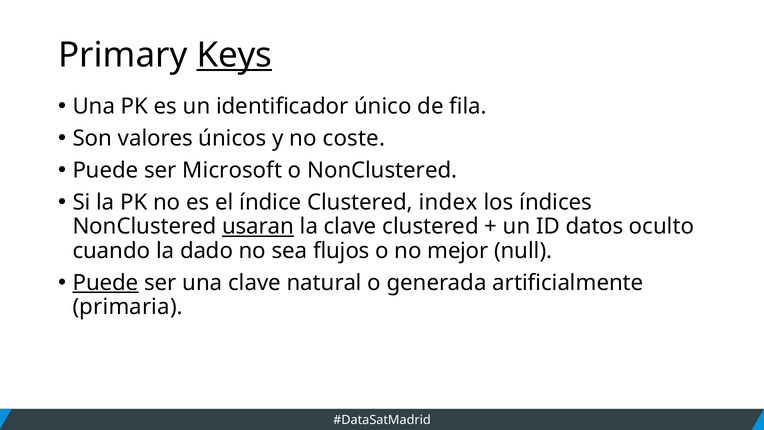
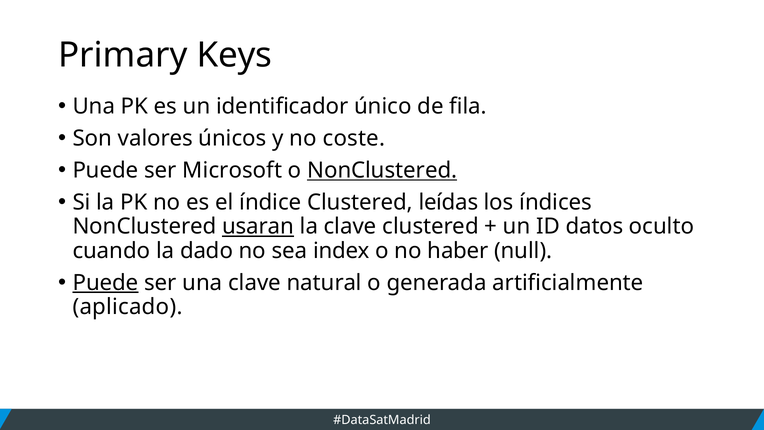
Keys underline: present -> none
NonClustered at (382, 170) underline: none -> present
index: index -> leídas
flujos: flujos -> index
mejor: mejor -> haber
primaria: primaria -> aplicado
